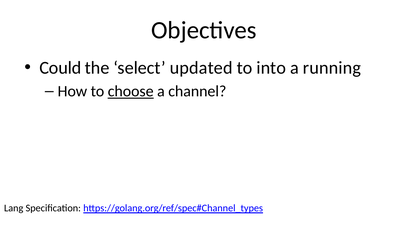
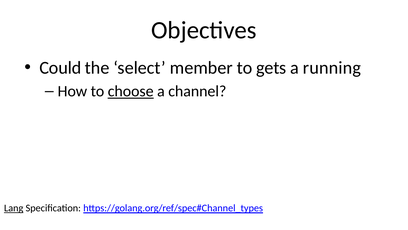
updated: updated -> member
into: into -> gets
Lang underline: none -> present
